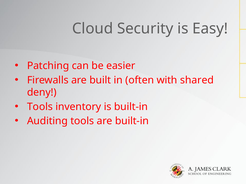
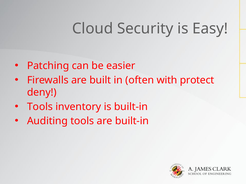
shared: shared -> protect
